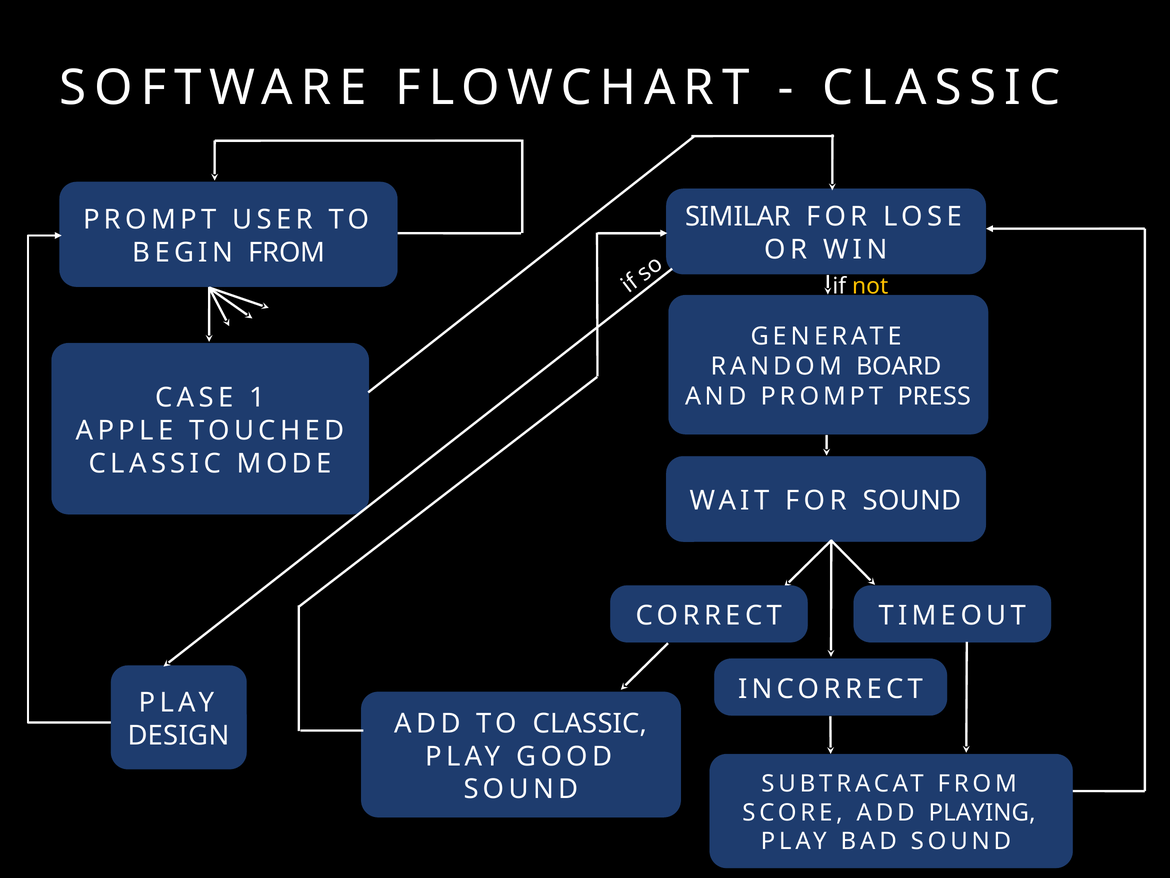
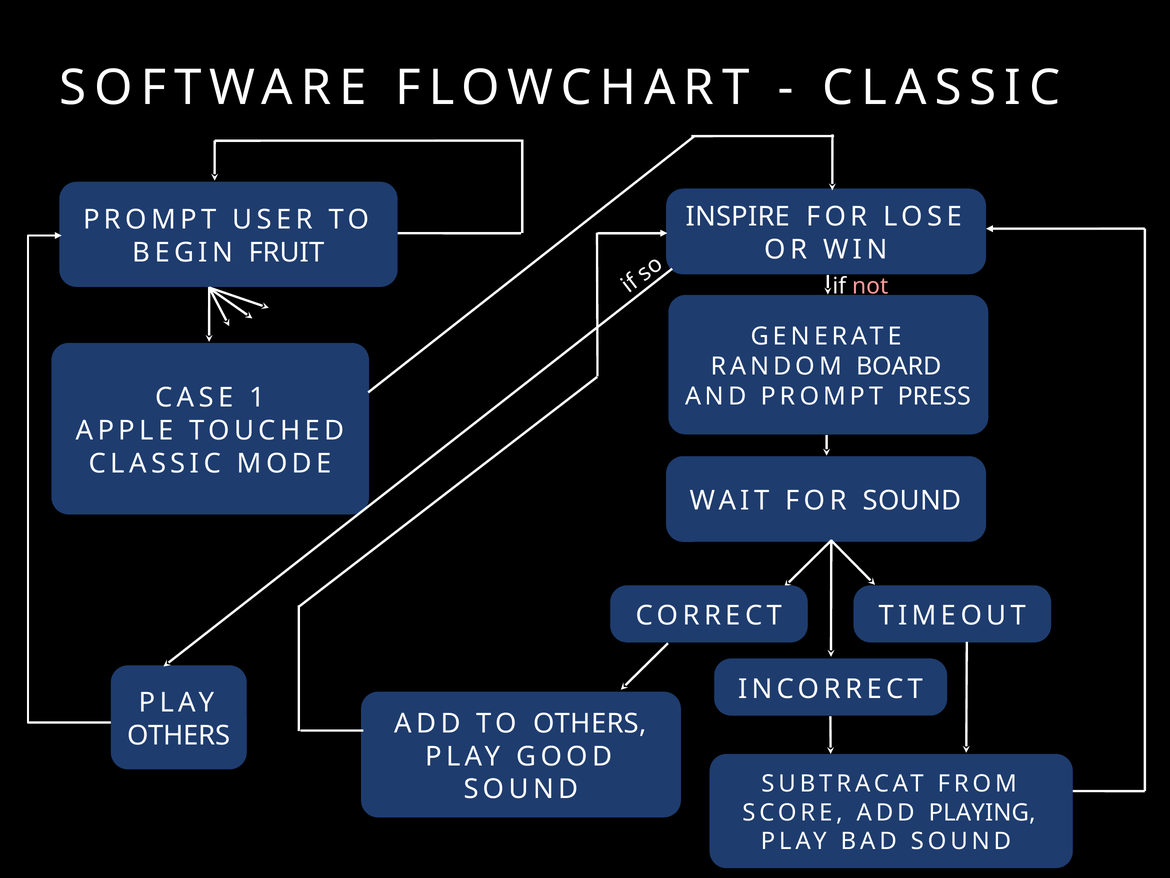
SIMILAR: SIMILAR -> INSPIRE
BEGIN FROM: FROM -> FRUIT
not colour: yellow -> pink
TO CLASSIC: CLASSIC -> OTHERS
DESIGN at (179, 735): DESIGN -> OTHERS
